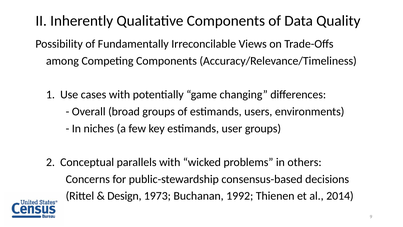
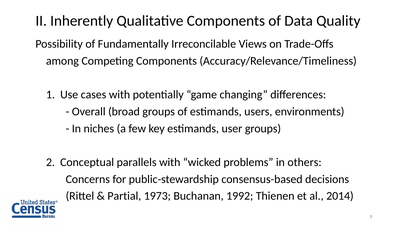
Design: Design -> Partial
